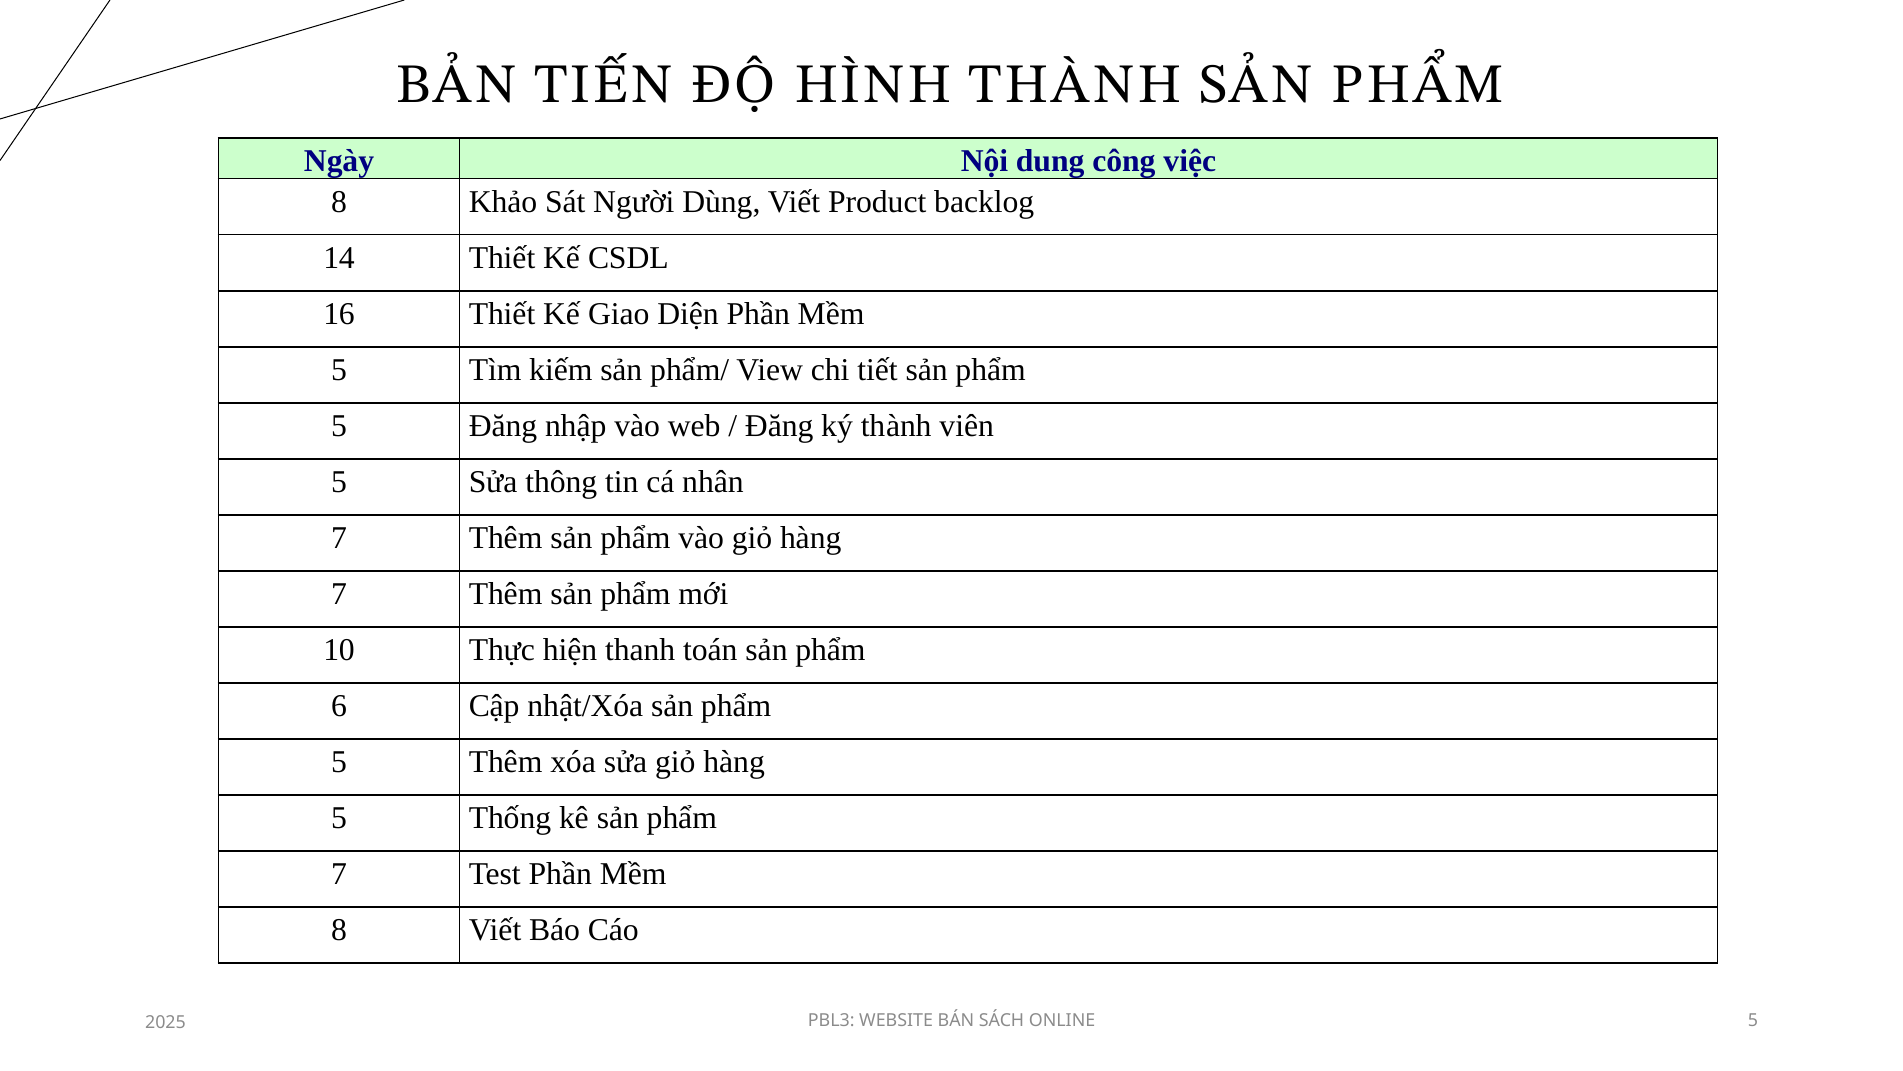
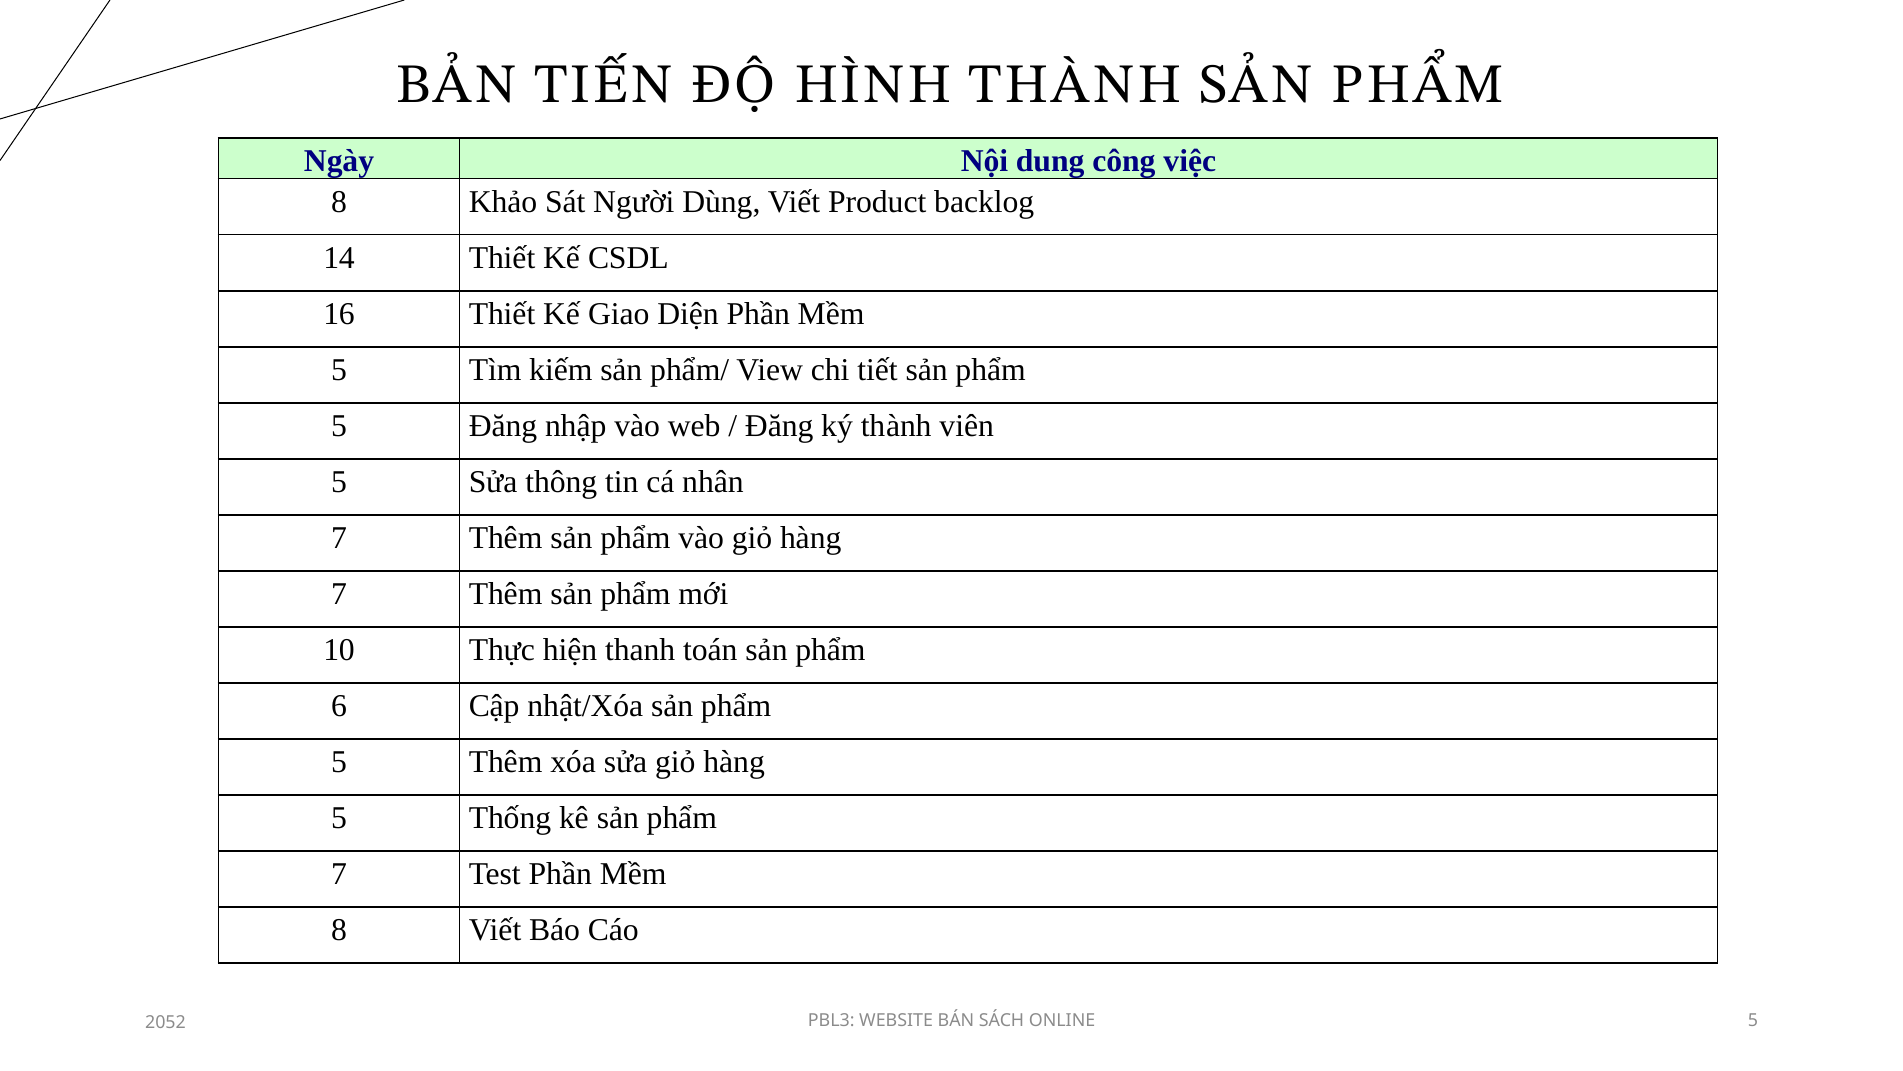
2025: 2025 -> 2052
